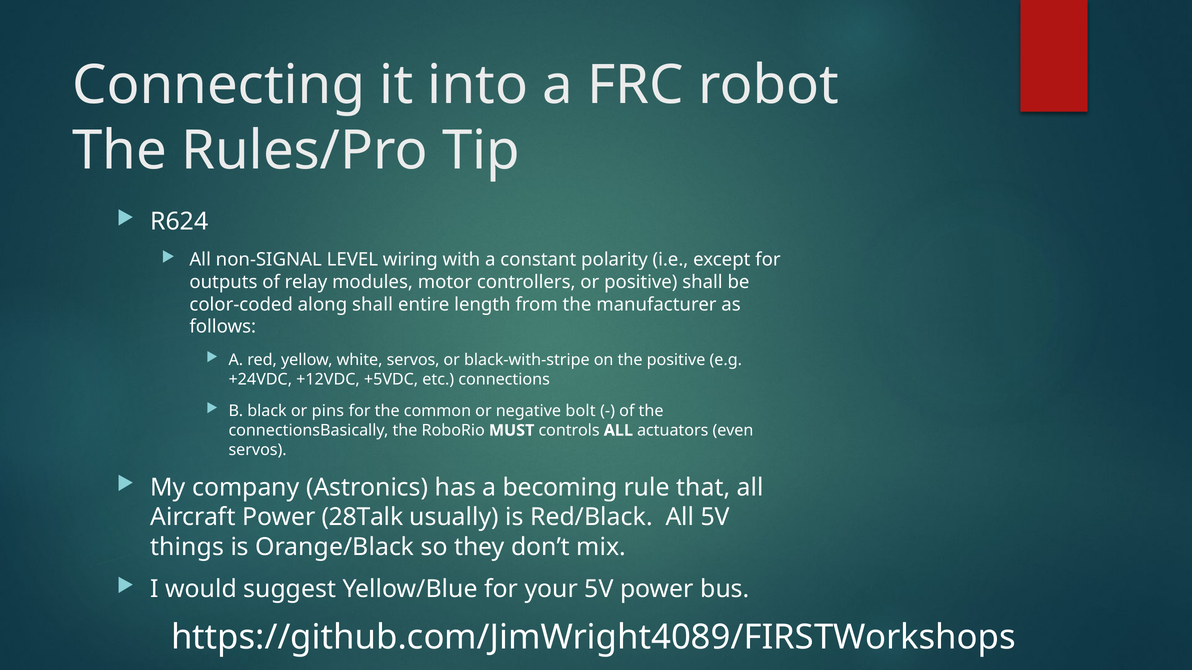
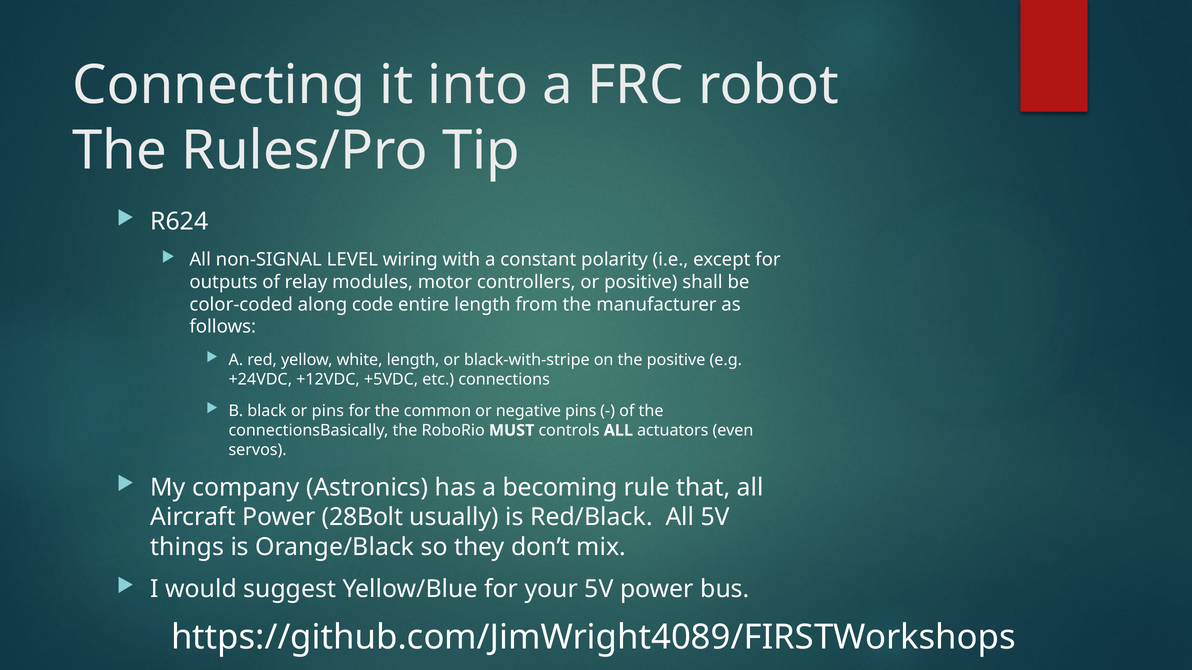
along shall: shall -> code
white servos: servos -> length
negative bolt: bolt -> pins
28Talk: 28Talk -> 28Bolt
